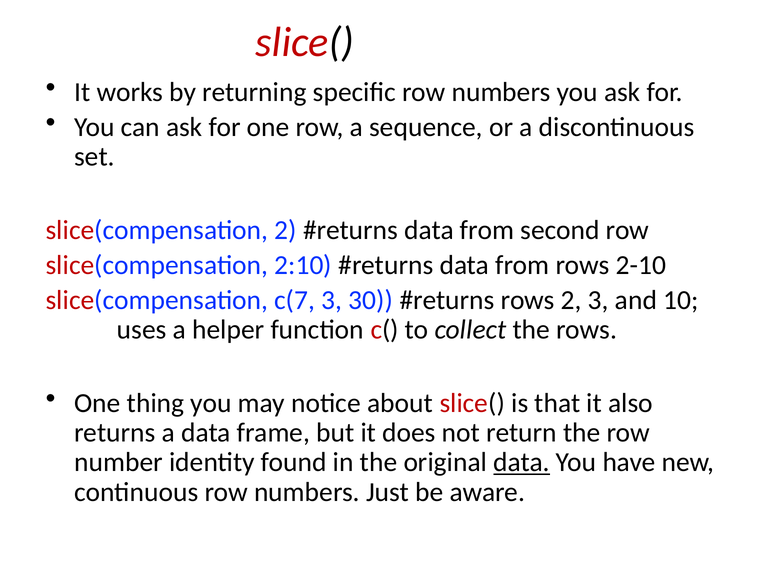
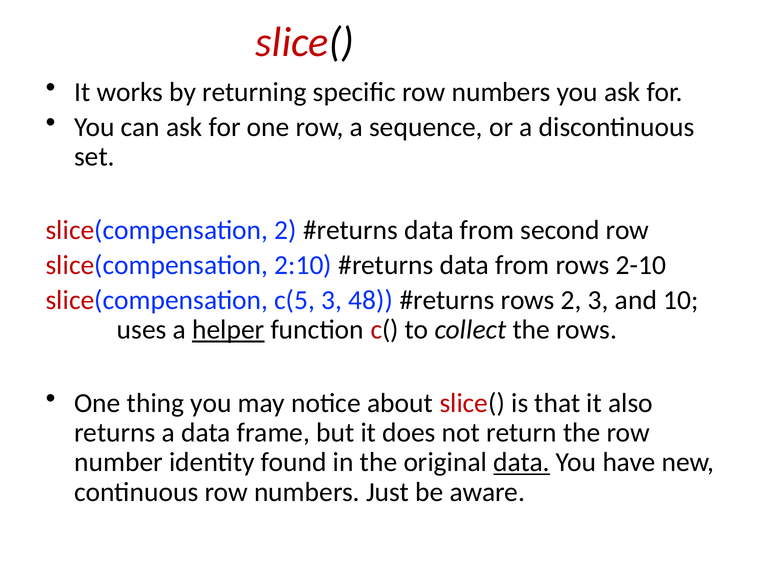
c(7: c(7 -> c(5
30: 30 -> 48
helper underline: none -> present
